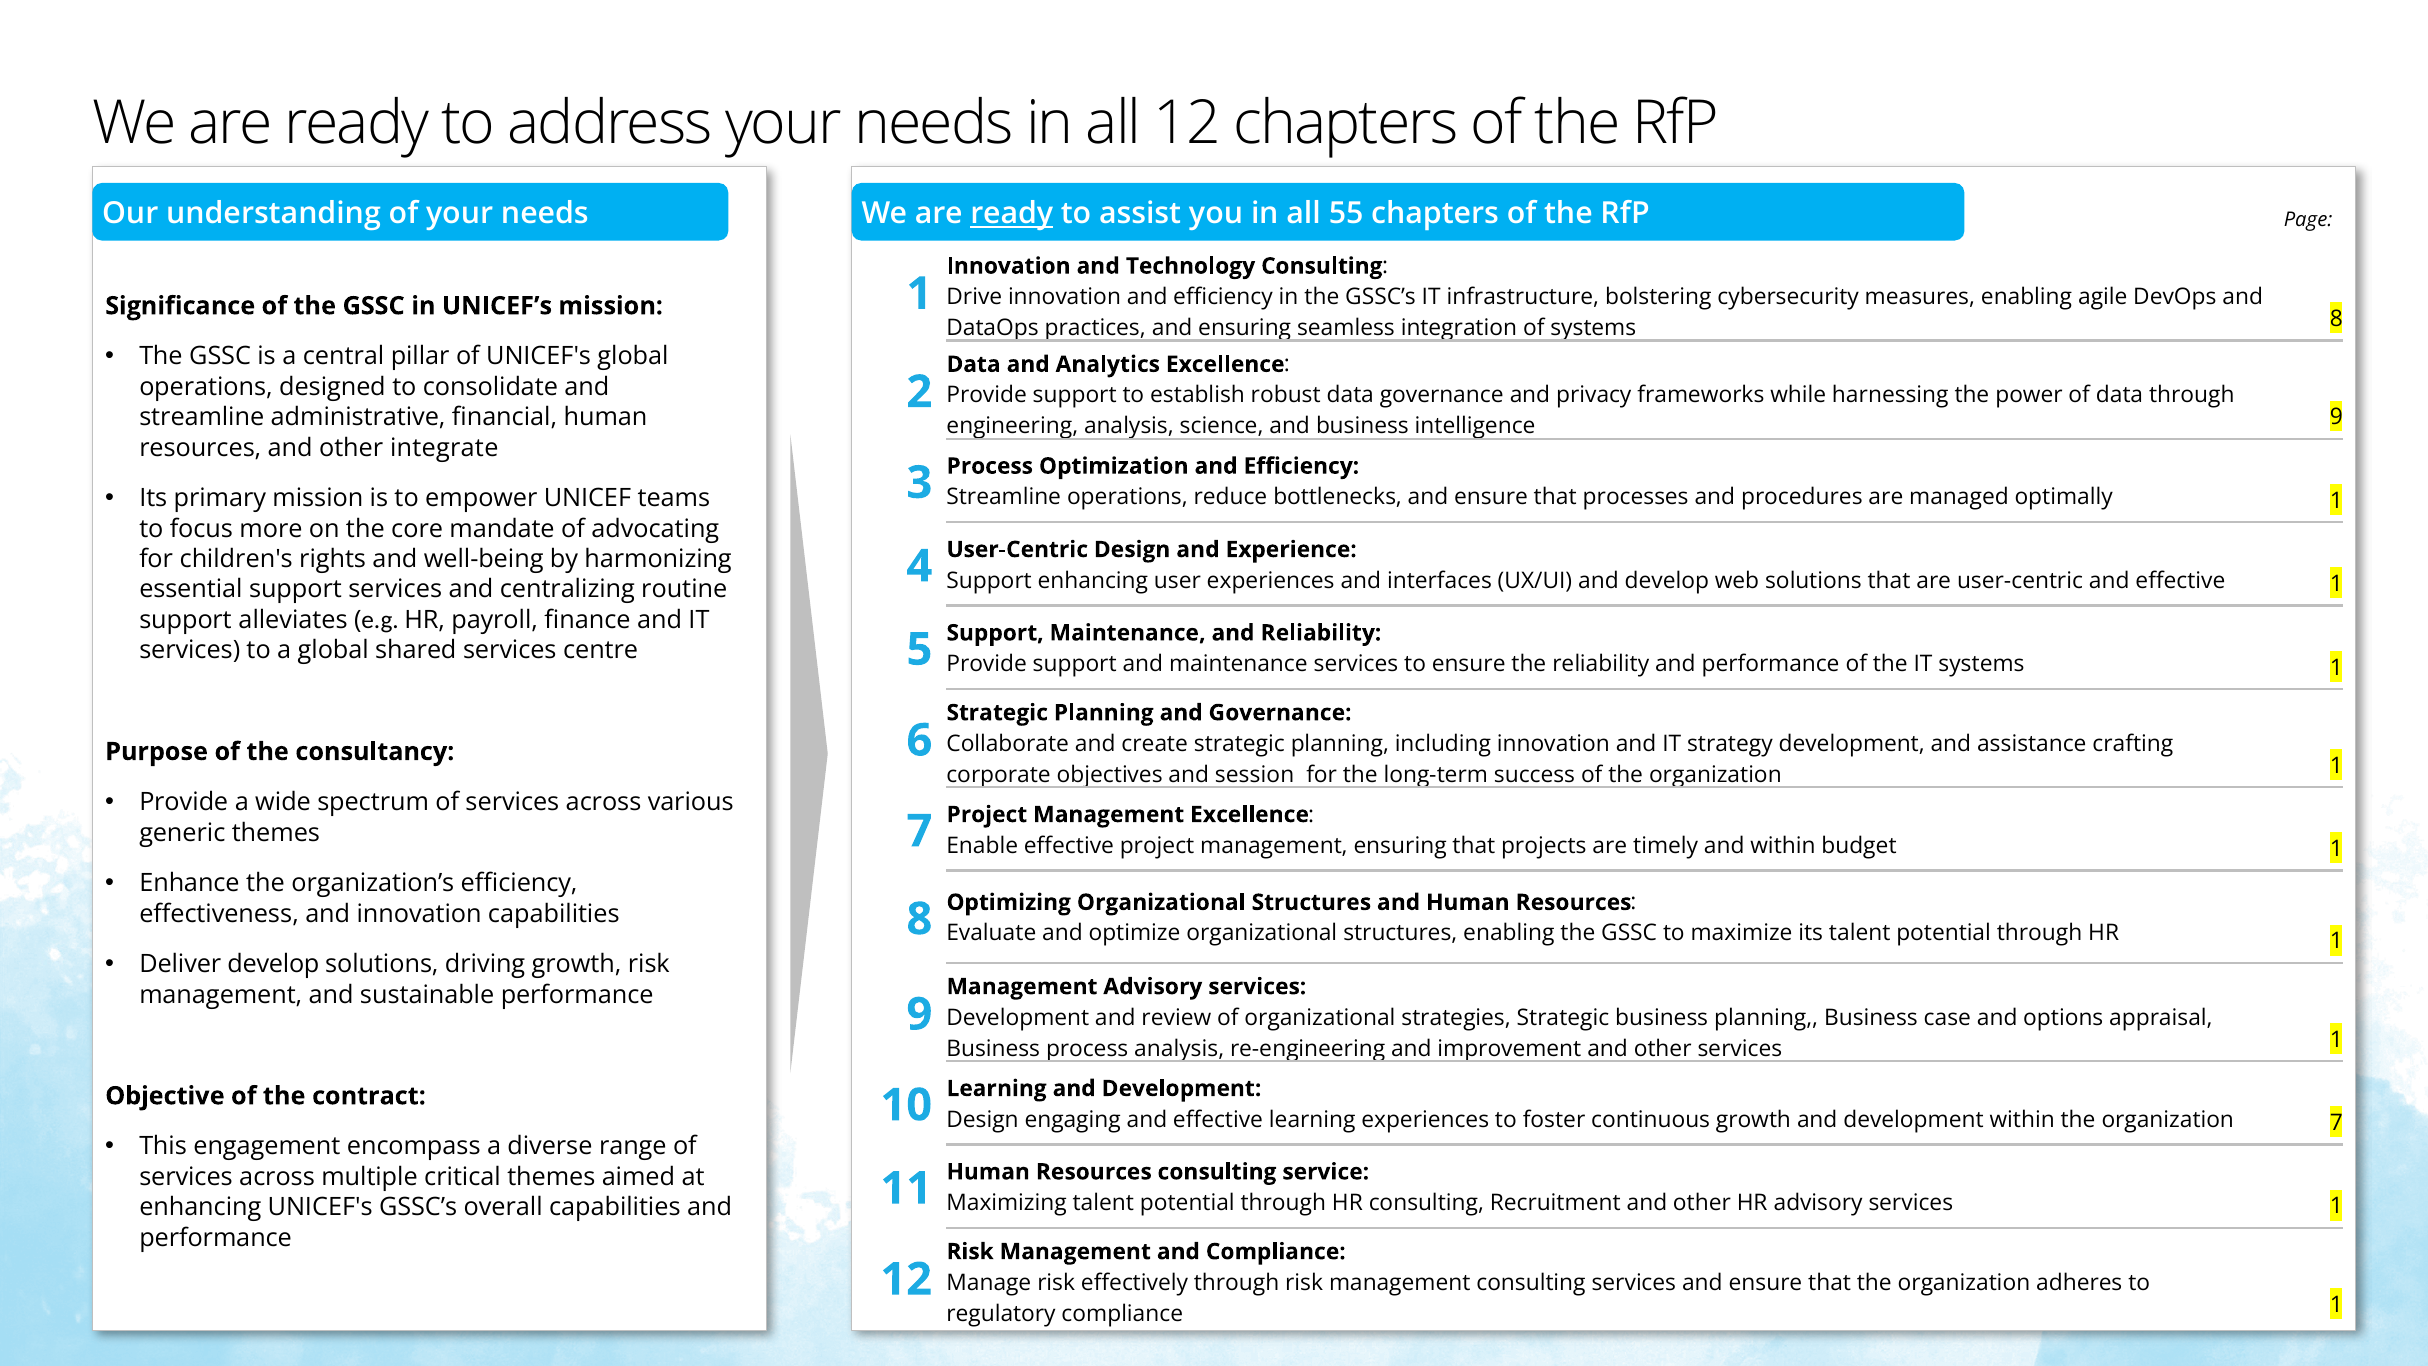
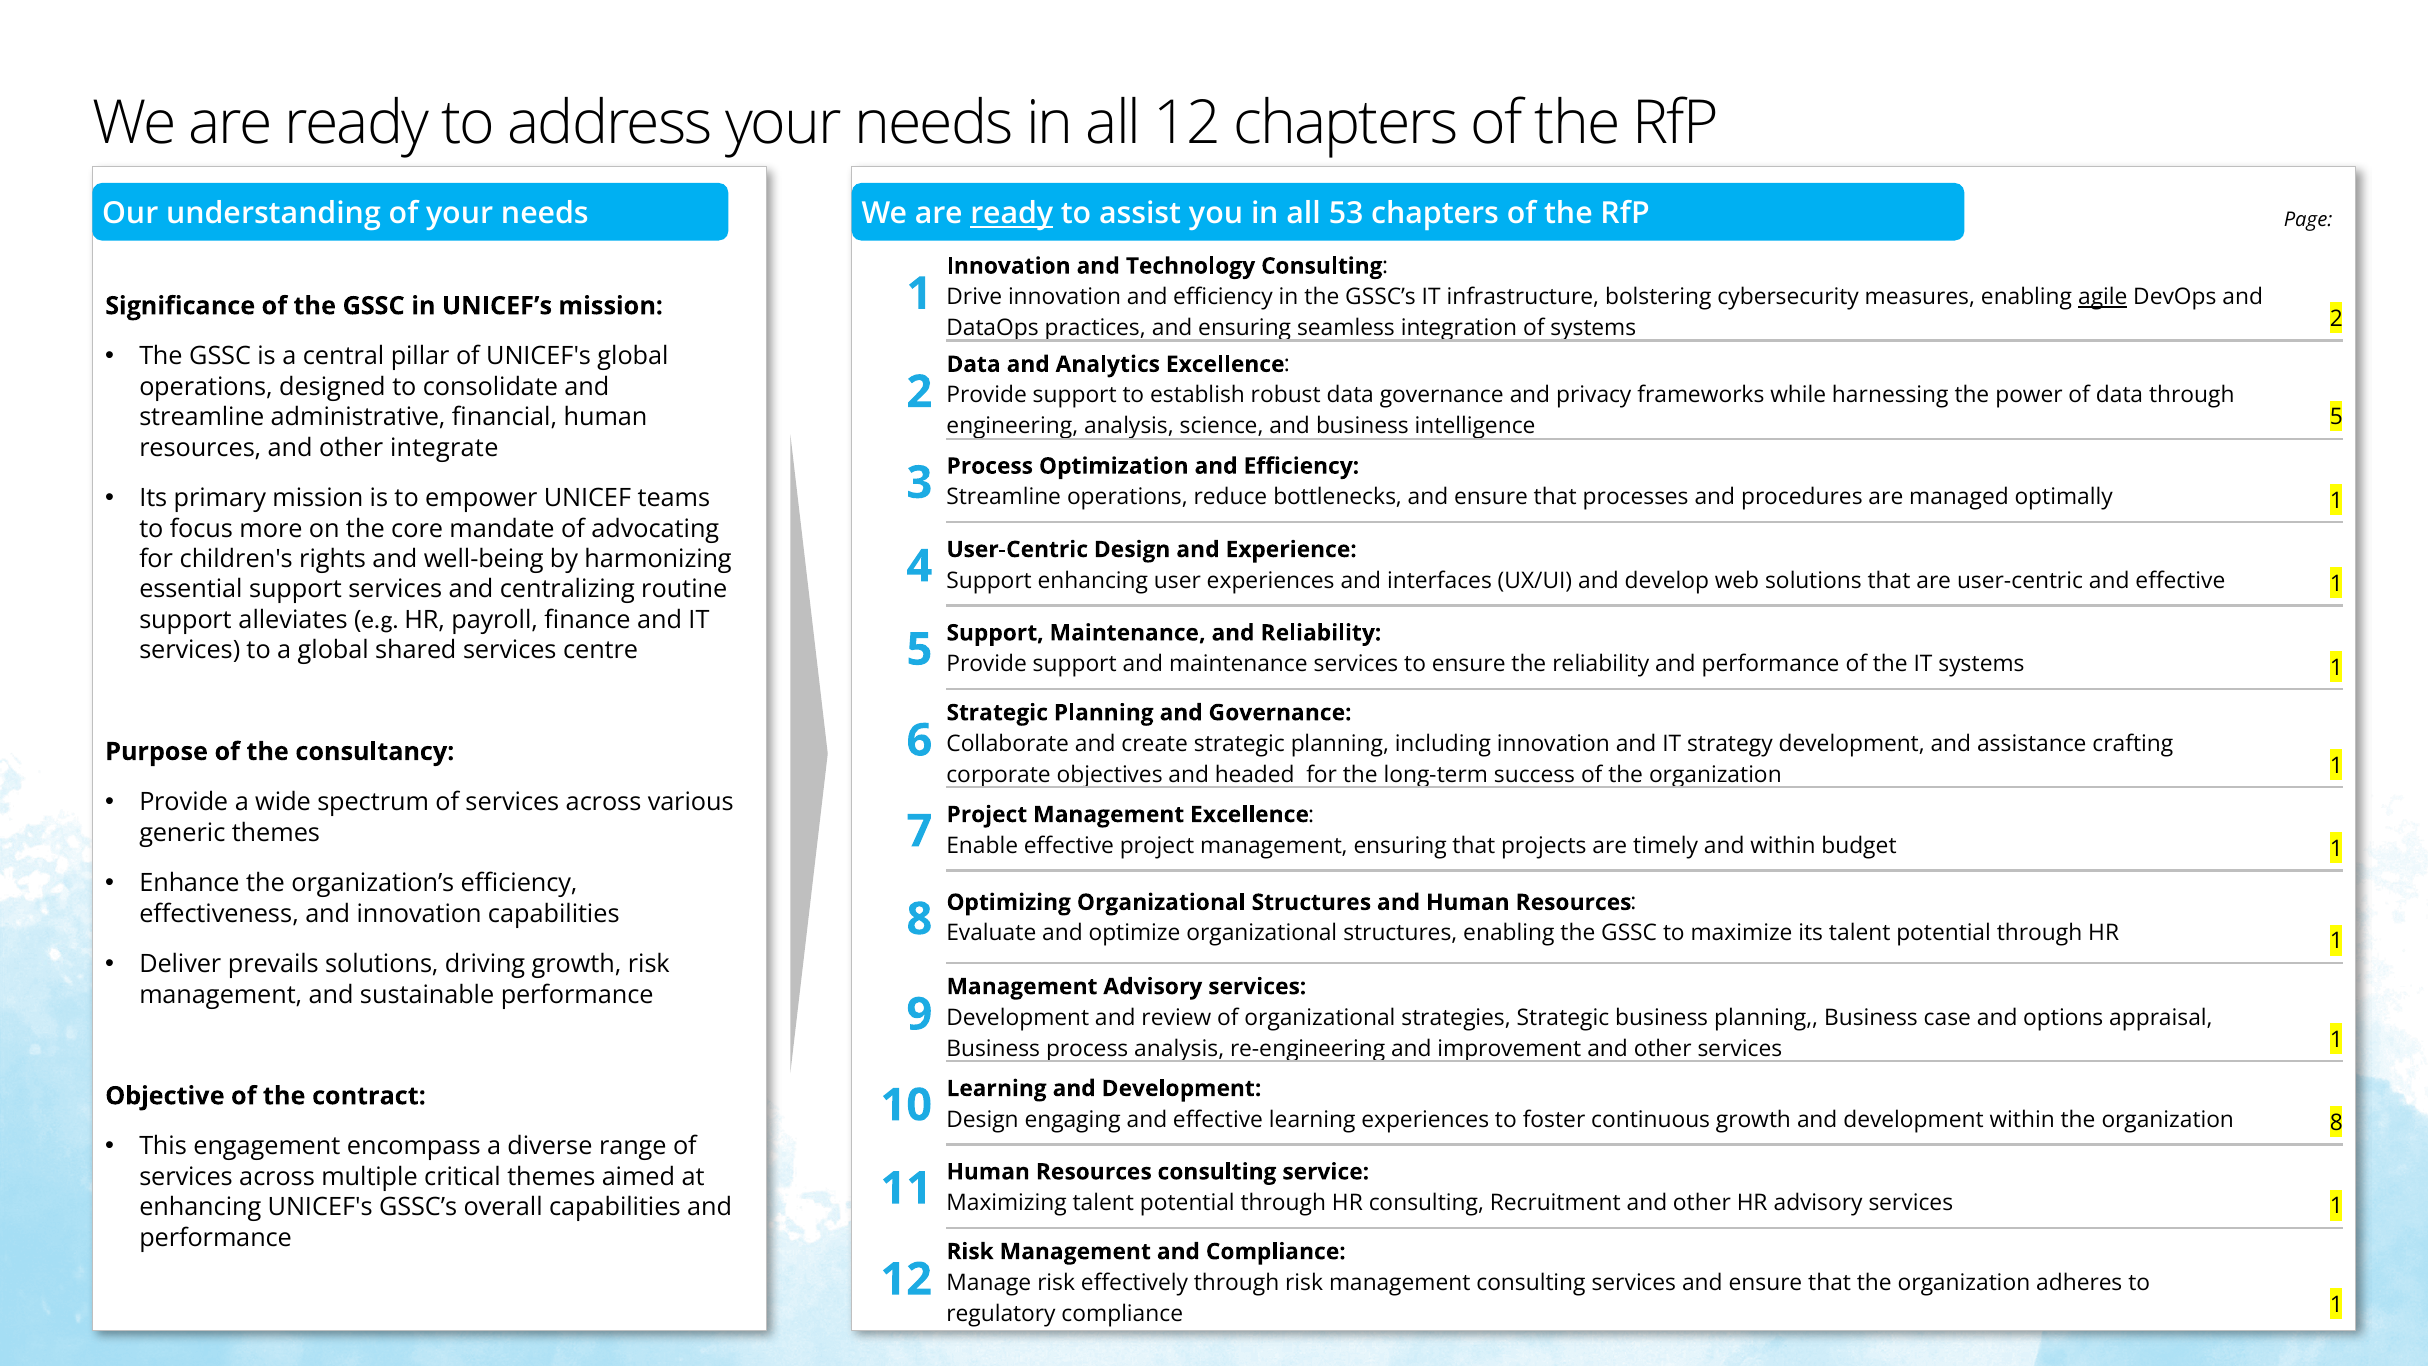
55: 55 -> 53
agile underline: none -> present
systems 8: 8 -> 2
intelligence 9: 9 -> 5
session: session -> headed
Deliver develop: develop -> prevails
organization 7: 7 -> 8
